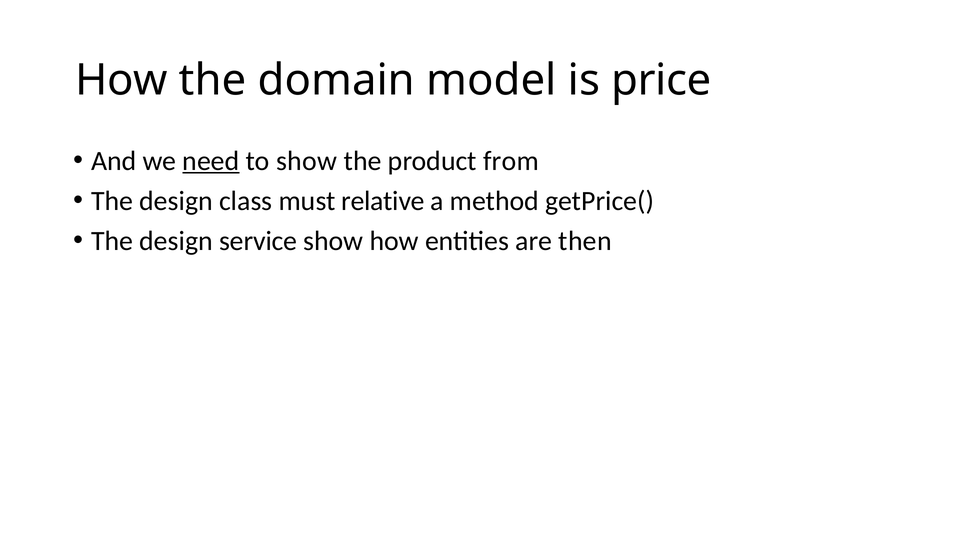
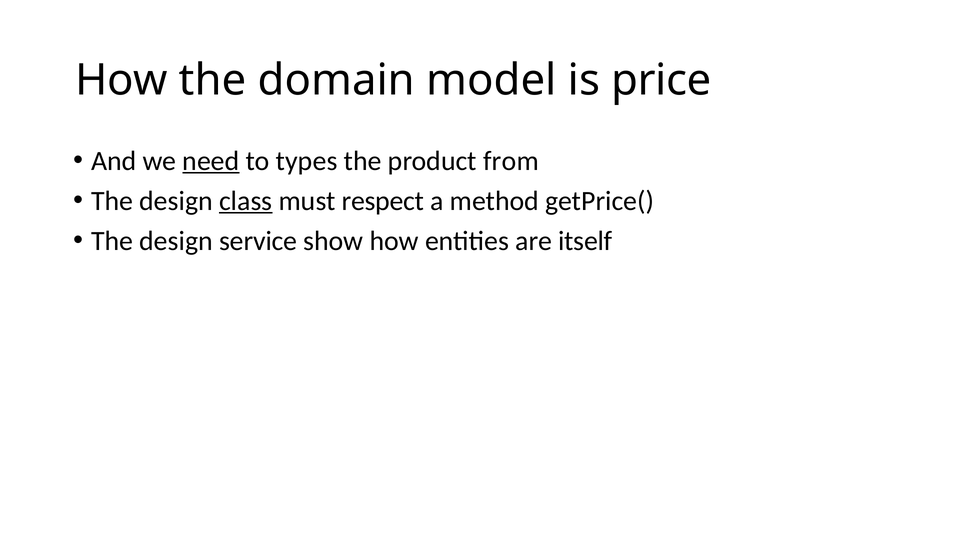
to show: show -> types
class underline: none -> present
relative: relative -> respect
then: then -> itself
